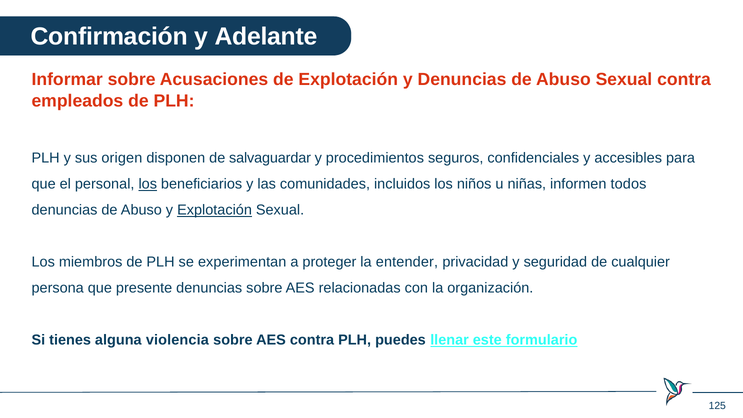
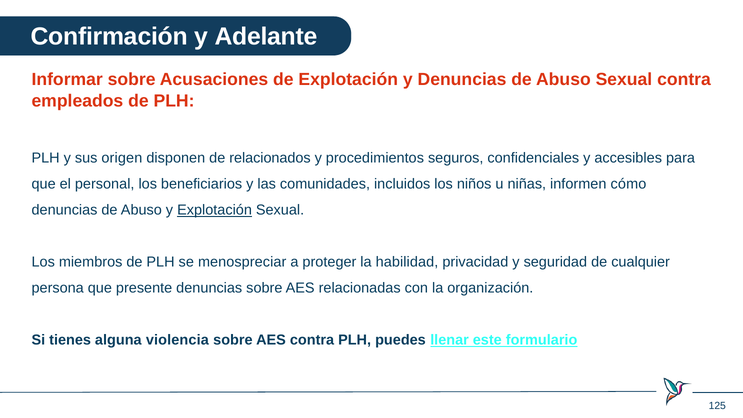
salvaguardar: salvaguardar -> relacionados
los at (148, 184) underline: present -> none
todos: todos -> cómo
experimentan: experimentan -> menospreciar
entender: entender -> habilidad
